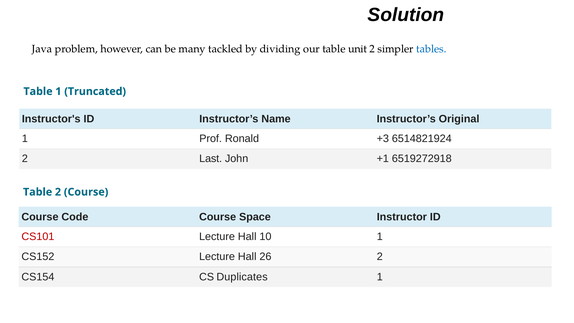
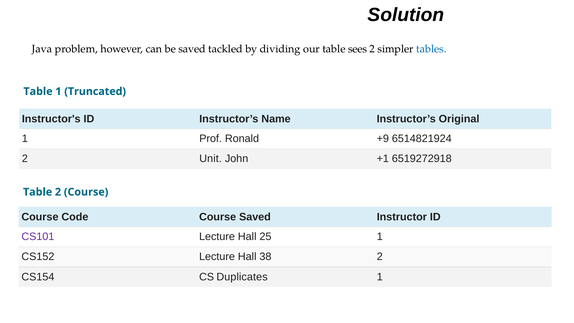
be many: many -> saved
unit: unit -> sees
+3: +3 -> +9
Last: Last -> Unit
Course Space: Space -> Saved
CS101 colour: red -> purple
10: 10 -> 25
26: 26 -> 38
